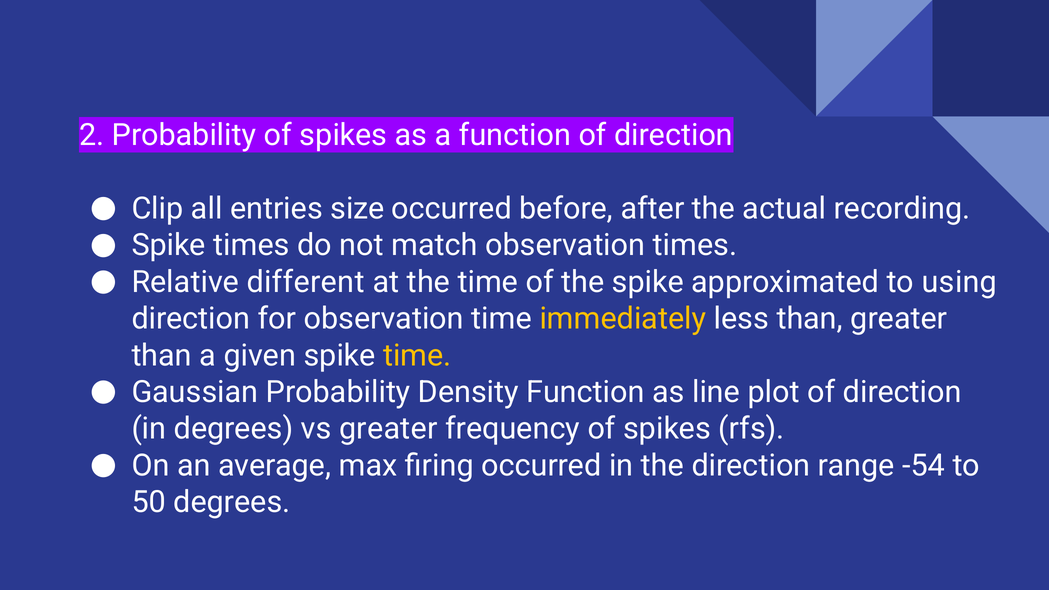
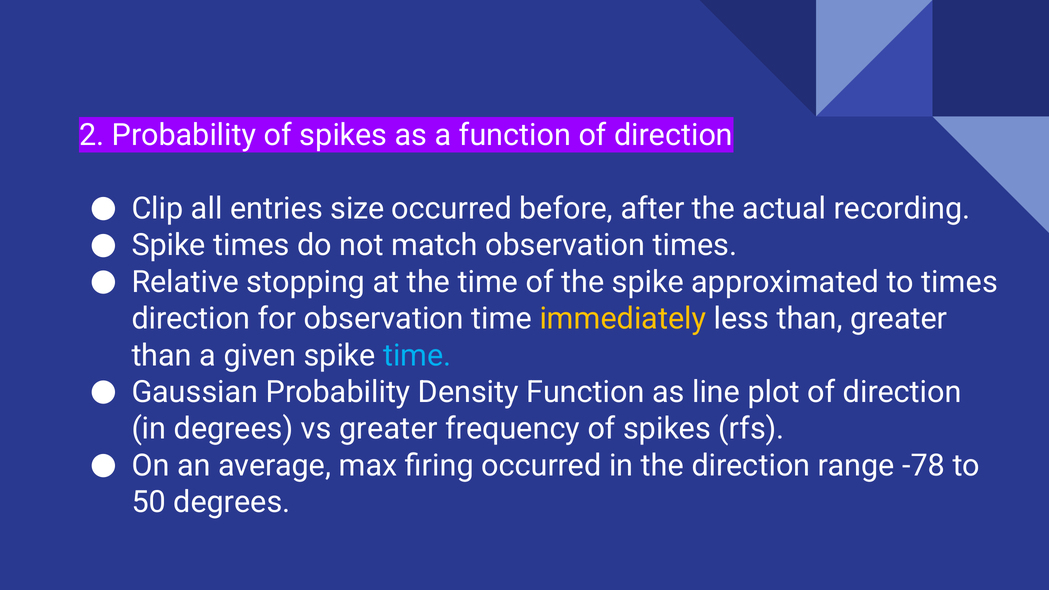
different: different -> stopping
to using: using -> times
time at (417, 355) colour: yellow -> light blue
-54: -54 -> -78
